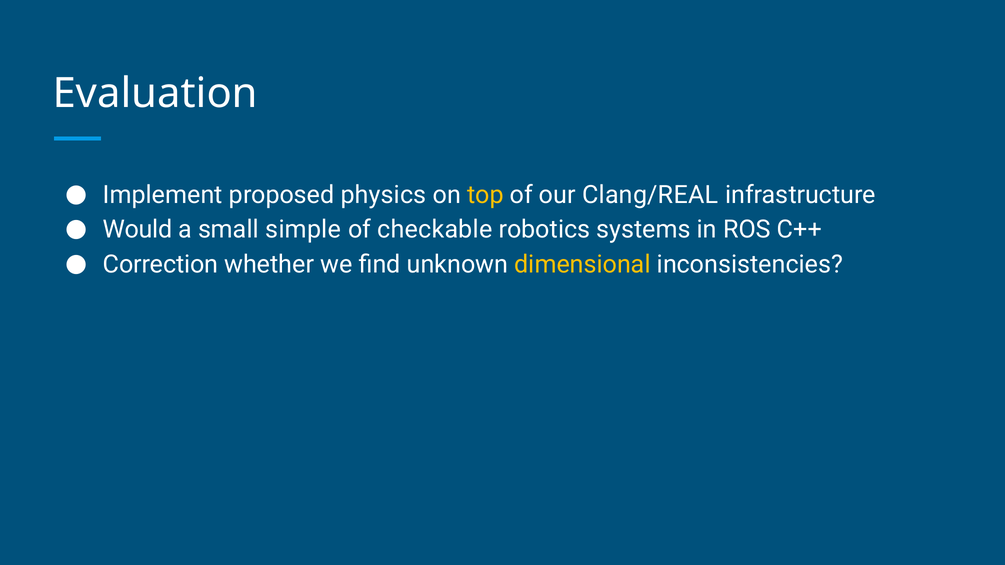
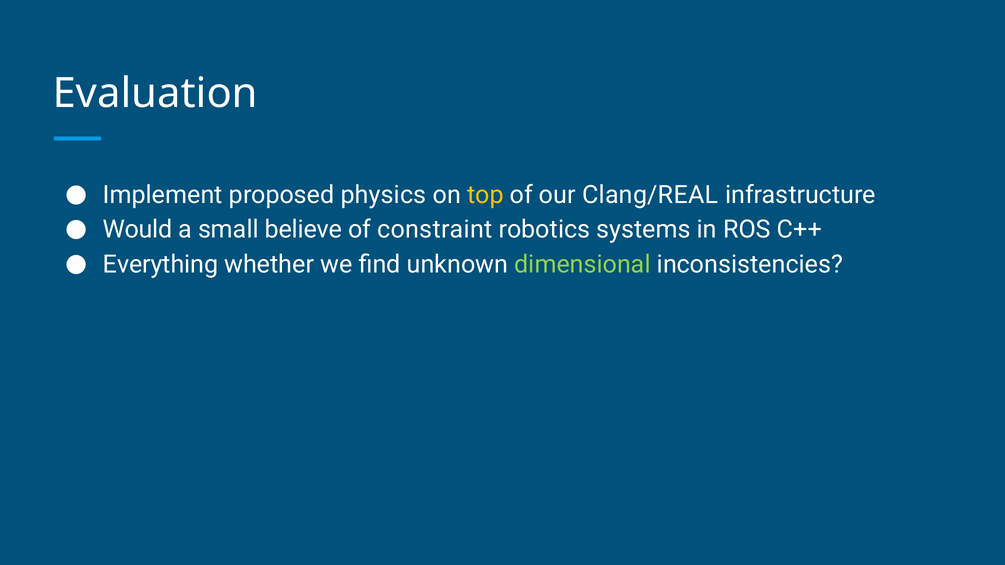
simple: simple -> believe
checkable: checkable -> constraint
Correction: Correction -> Everything
dimensional colour: yellow -> light green
